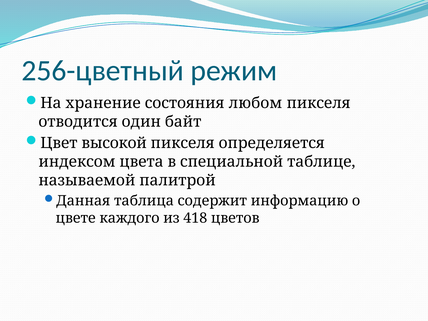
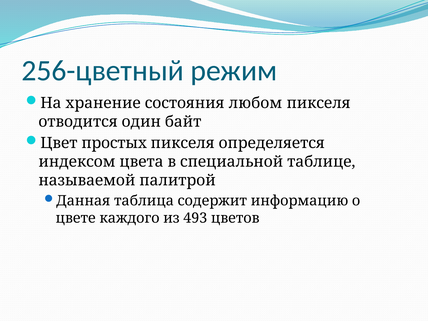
высокой: высокой -> простых
418: 418 -> 493
